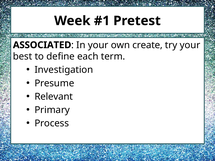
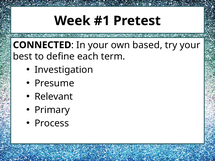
ASSOCIATED: ASSOCIATED -> CONNECTED
create: create -> based
